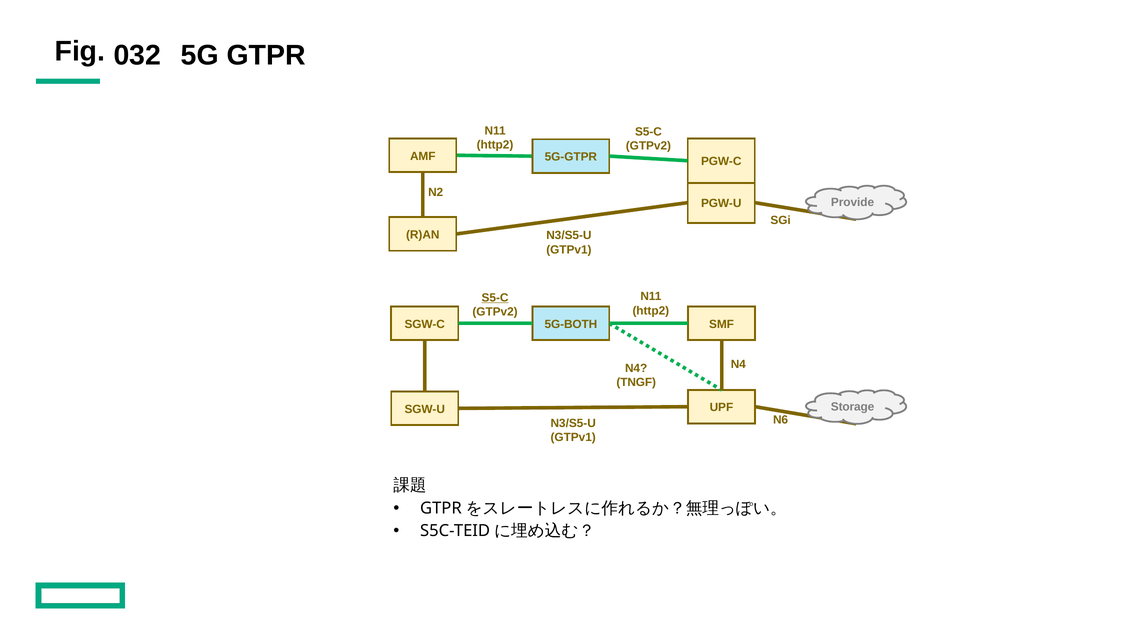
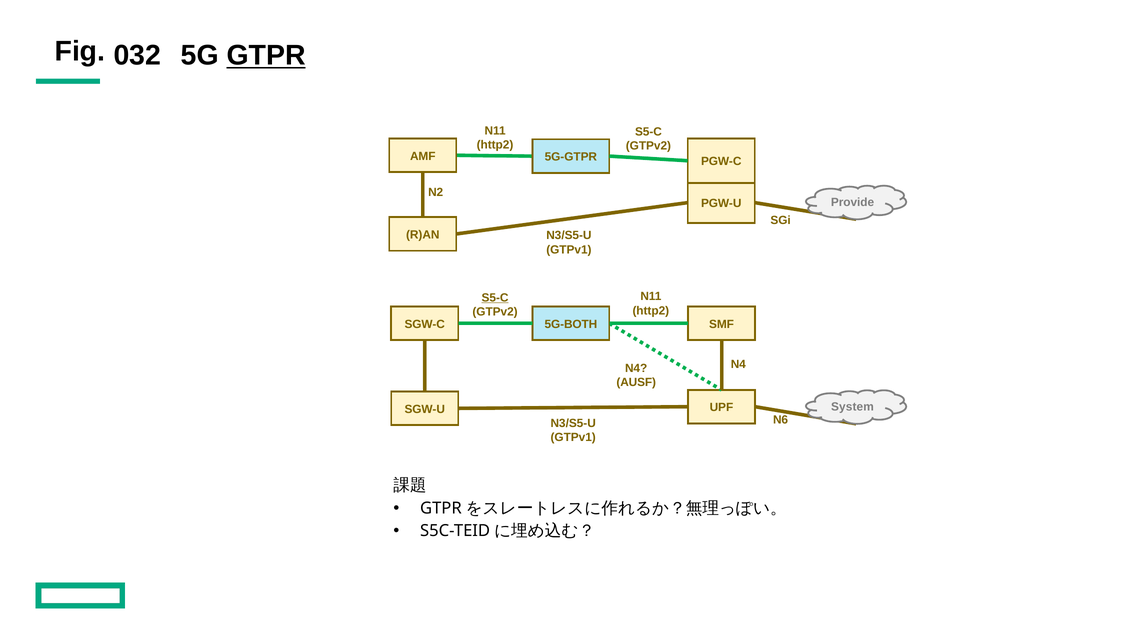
GTPR underline: none -> present
TNGF: TNGF -> AUSF
Storage: Storage -> System
